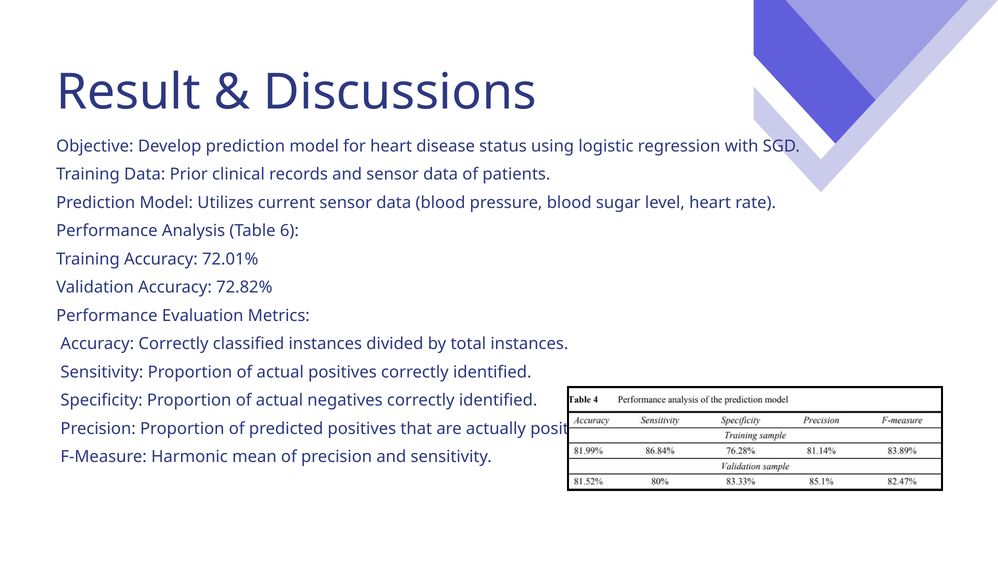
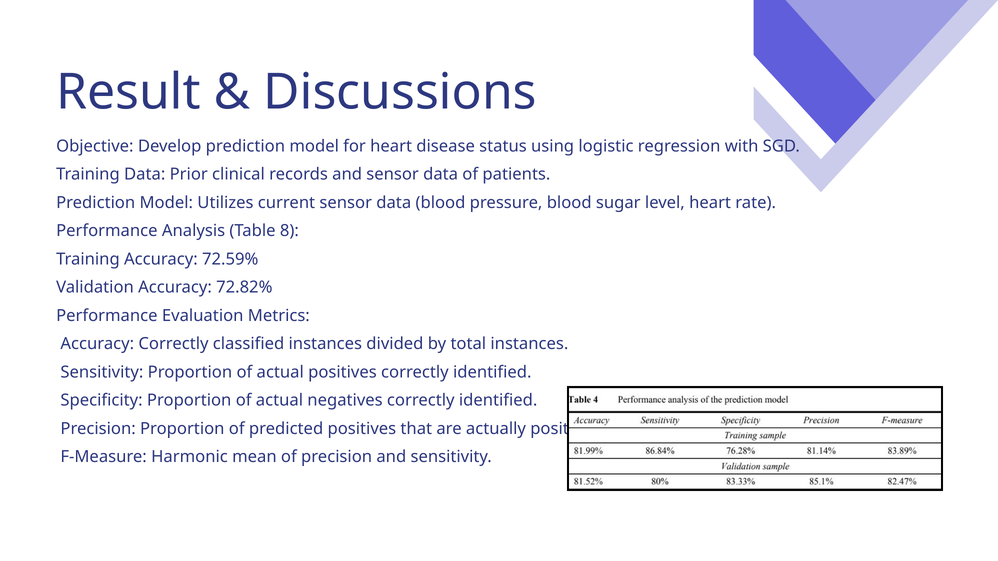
6: 6 -> 8
72.01%: 72.01% -> 72.59%
